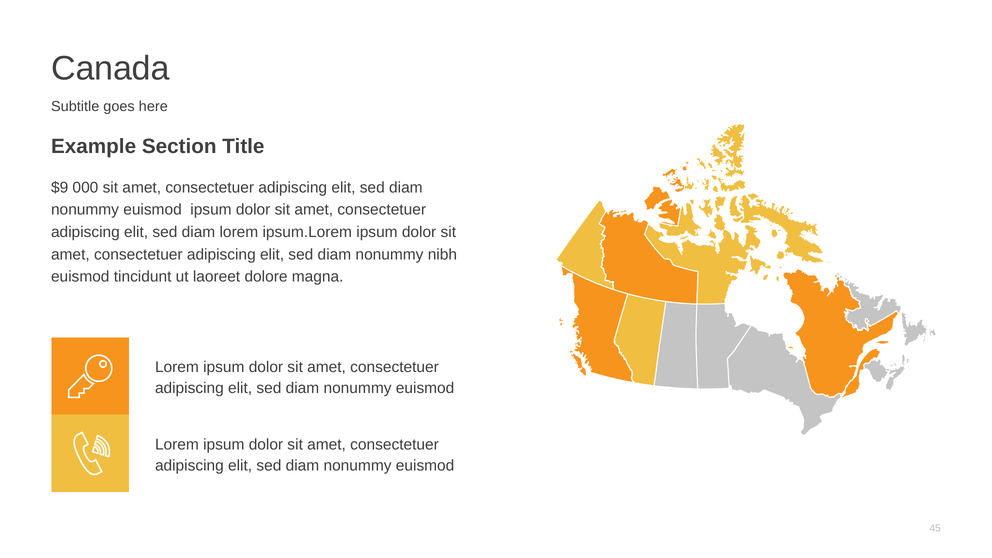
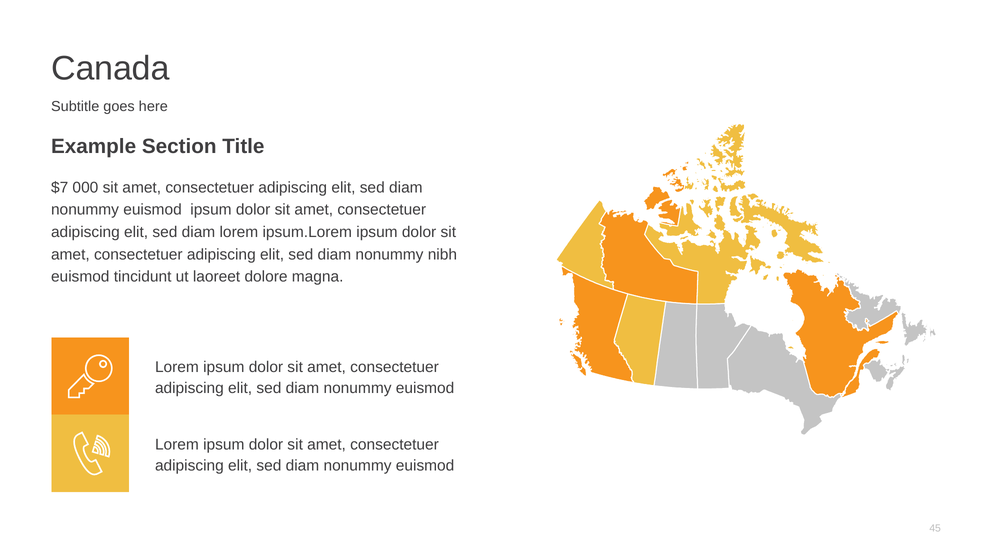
$9: $9 -> $7
